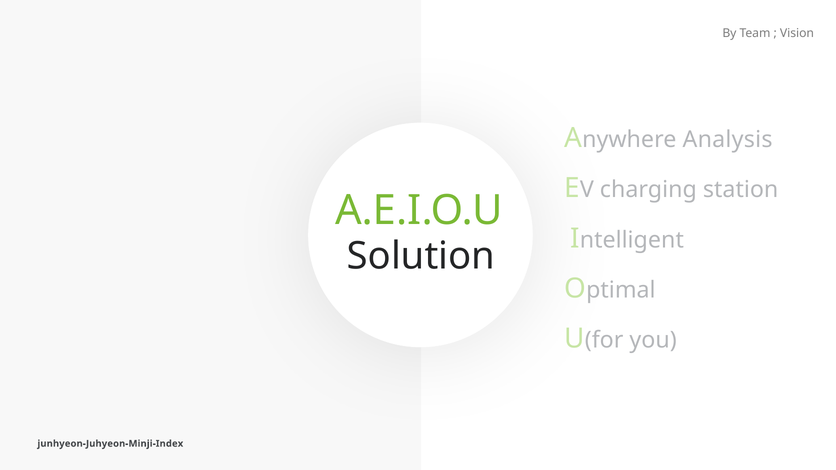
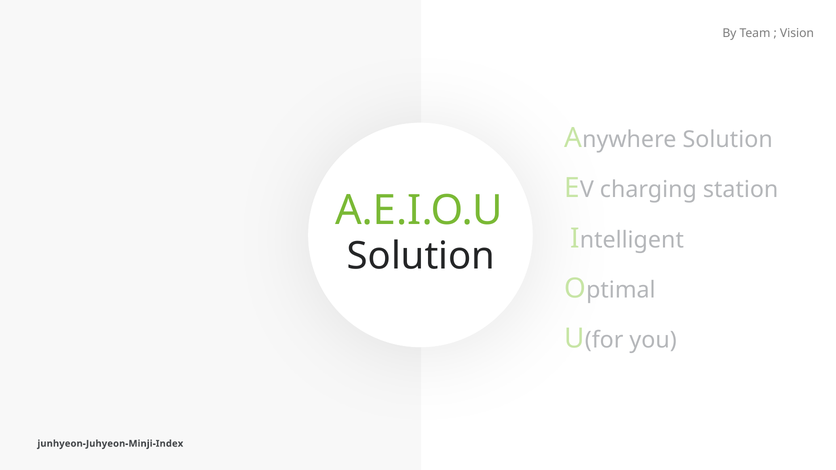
Analysis at (728, 140): Analysis -> Solution
